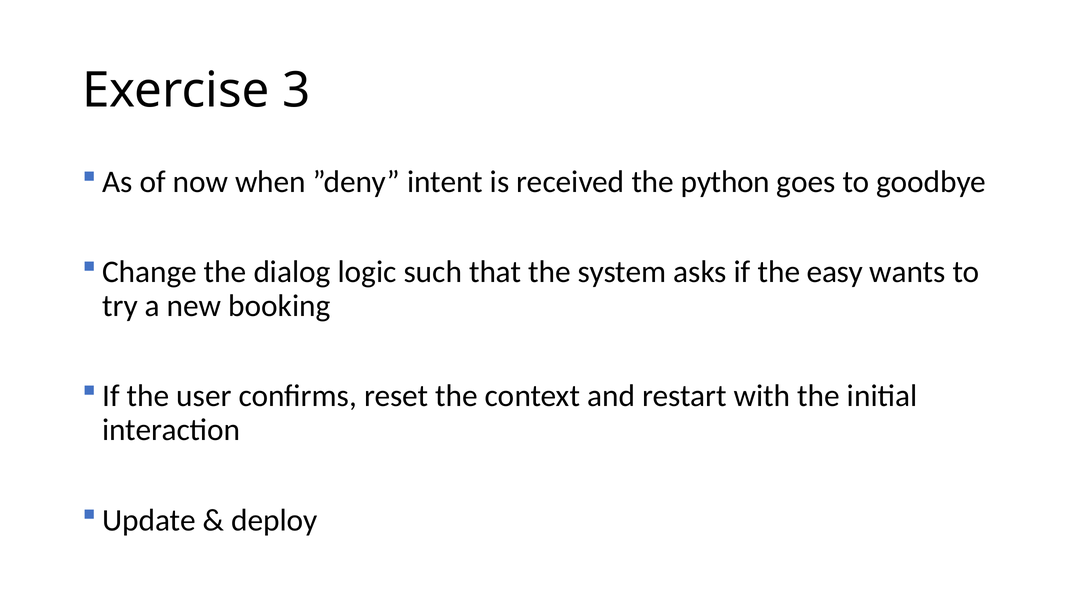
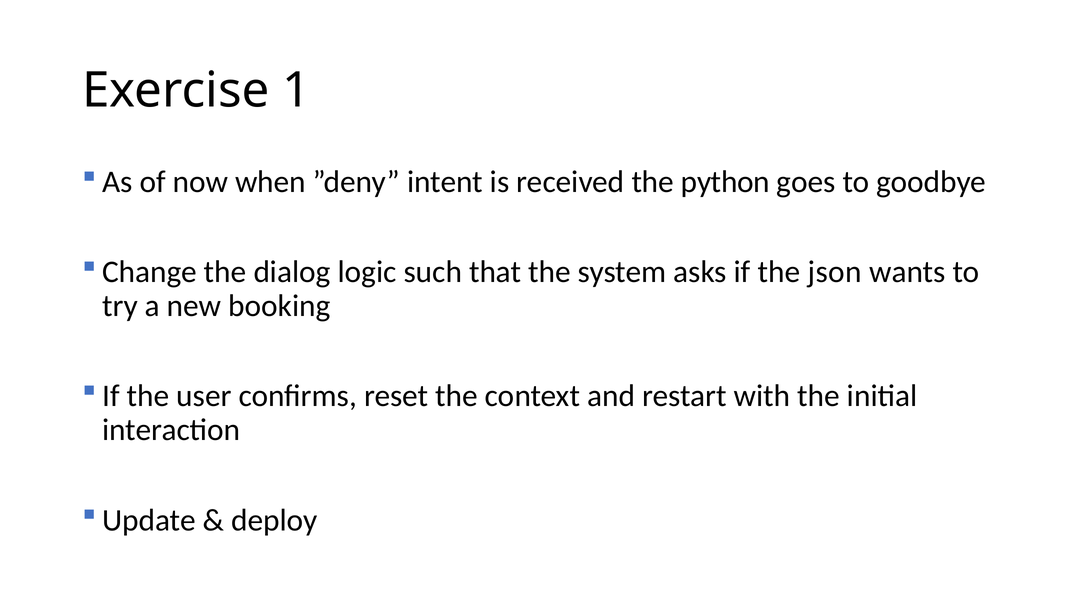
3: 3 -> 1
easy: easy -> json
